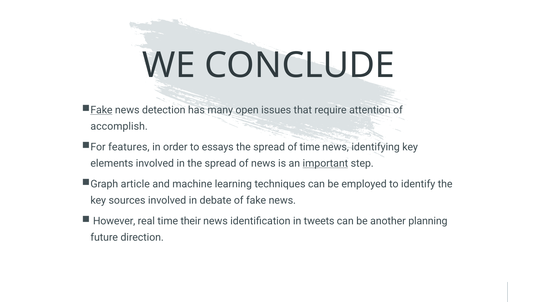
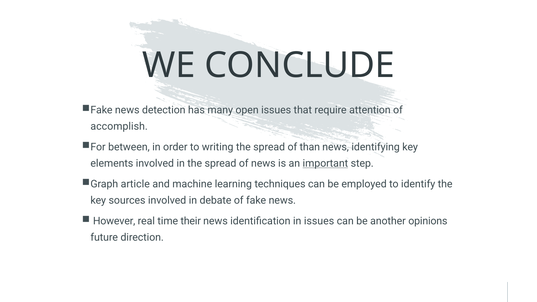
Fake at (101, 110) underline: present -> none
features: features -> between
essays: essays -> writing
of time: time -> than
in tweets: tweets -> issues
planning: planning -> opinions
